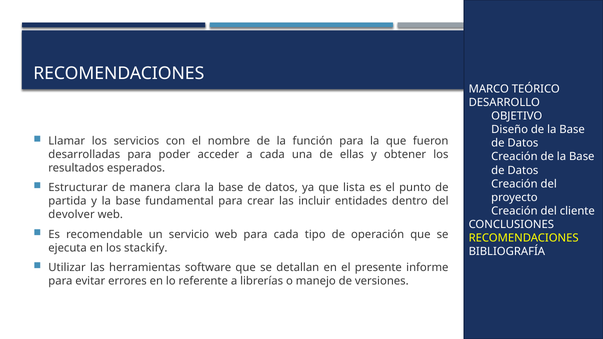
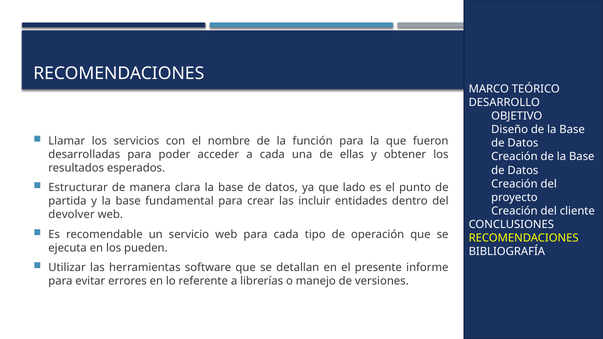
lista: lista -> lado
stackify: stackify -> pueden
